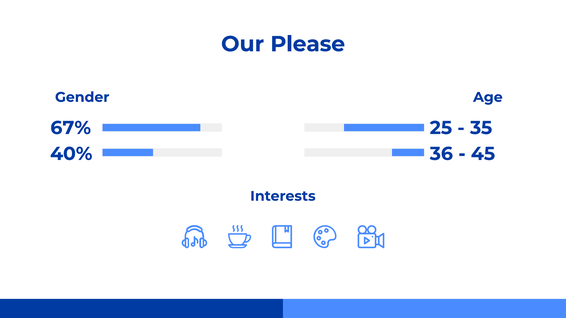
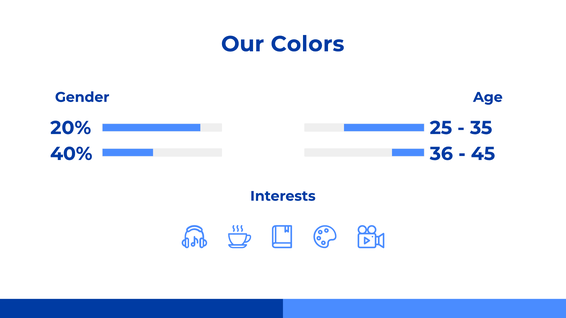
Please: Please -> Colors
67%: 67% -> 20%
